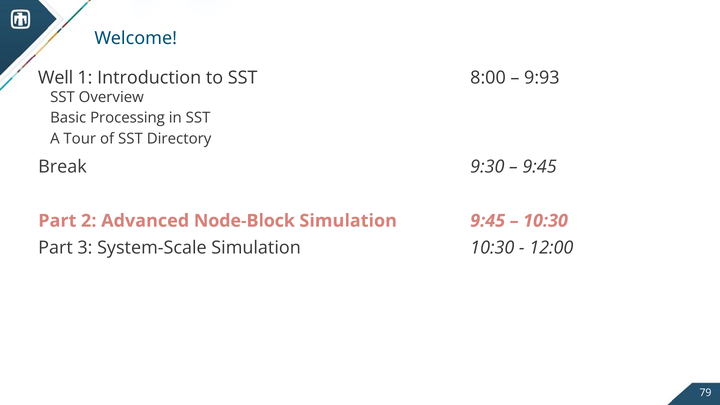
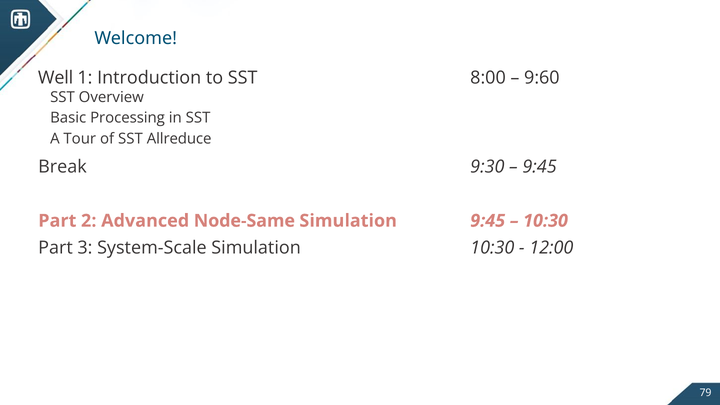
9:93: 9:93 -> 9:60
Directory: Directory -> Allreduce
Node-Block: Node-Block -> Node-Same
